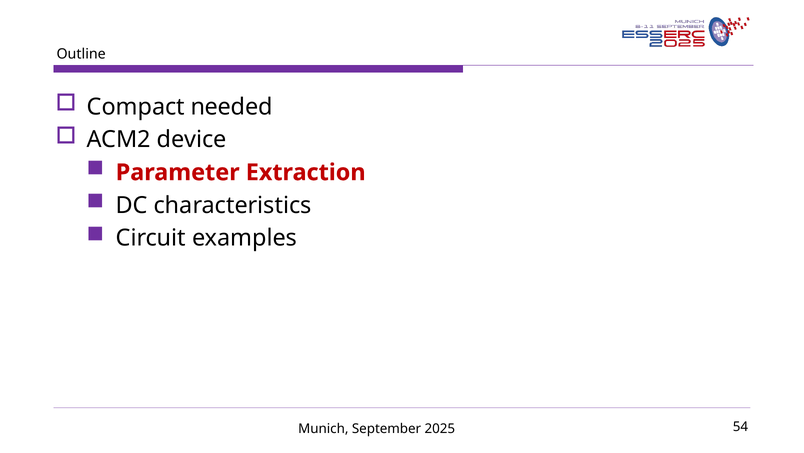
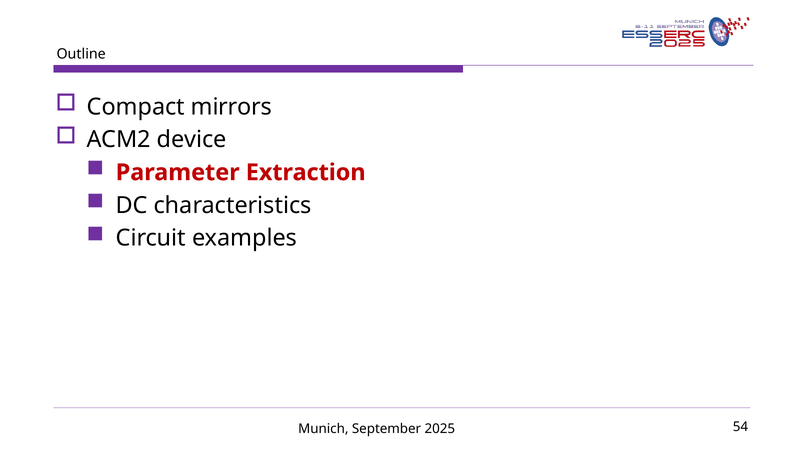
needed: needed -> mirrors
